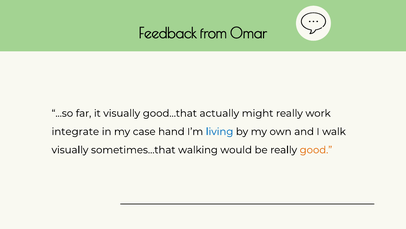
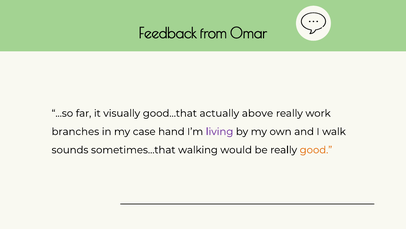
might: might -> above
integrate: integrate -> branches
living colour: blue -> purple
visually at (70, 150): visually -> sounds
